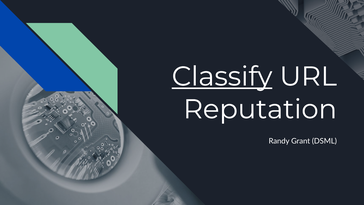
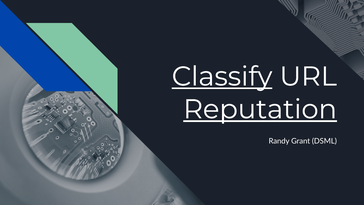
Reputation underline: none -> present
